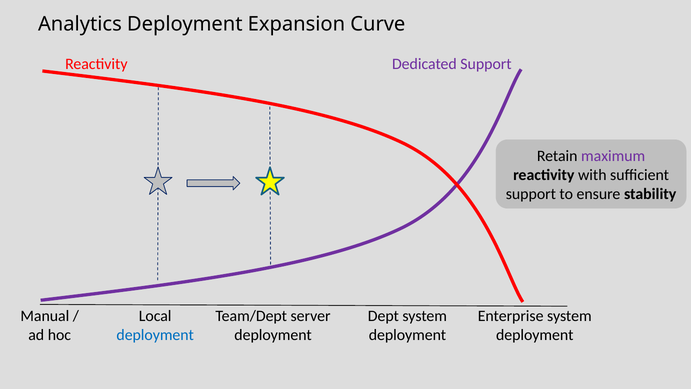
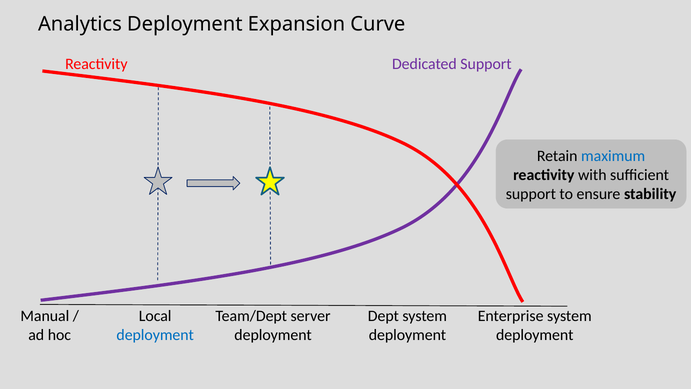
maximum colour: purple -> blue
